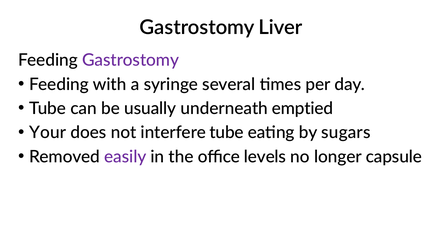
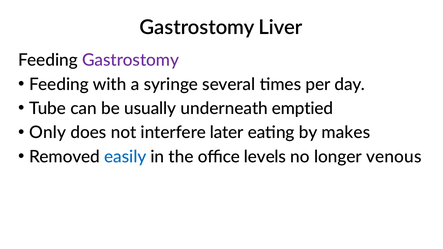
Your: Your -> Only
interfere tube: tube -> later
sugars: sugars -> makes
easily colour: purple -> blue
capsule: capsule -> venous
